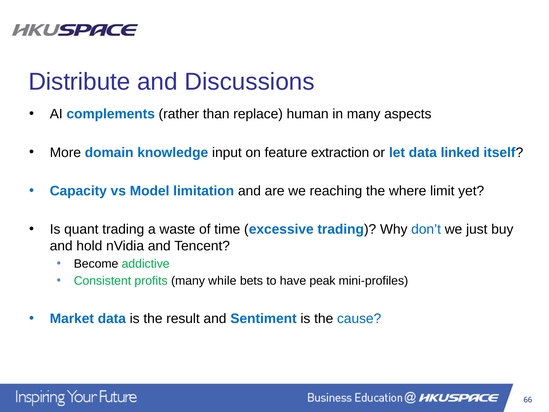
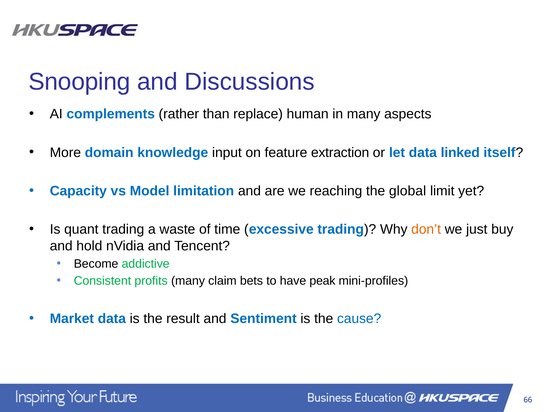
Distribute: Distribute -> Snooping
where: where -> global
don’t colour: blue -> orange
while: while -> claim
